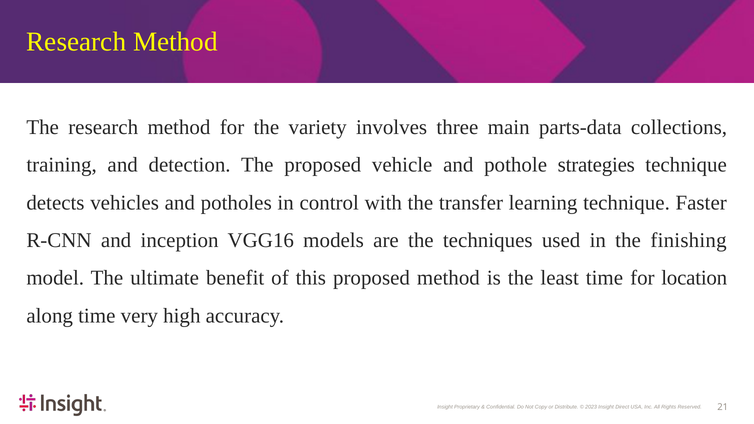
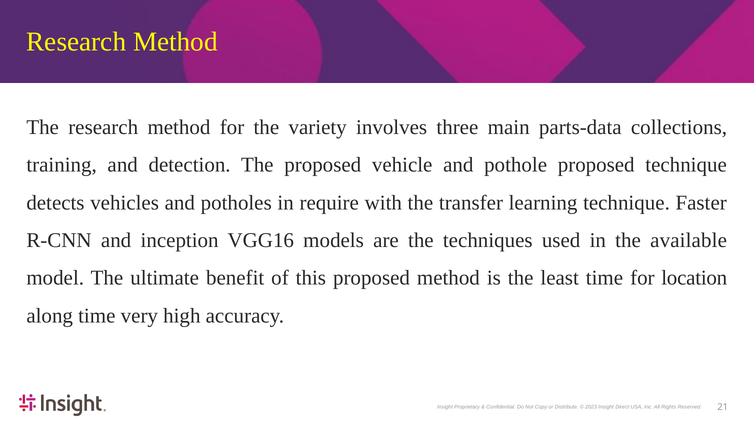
pothole strategies: strategies -> proposed
control: control -> require
finishing: finishing -> available
